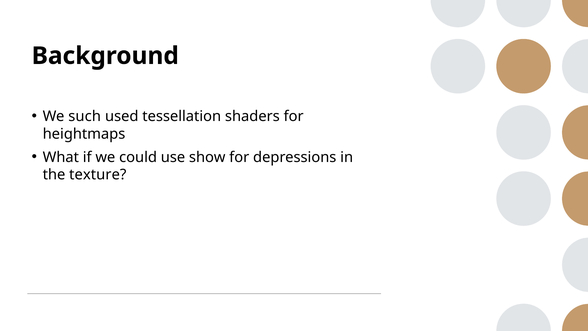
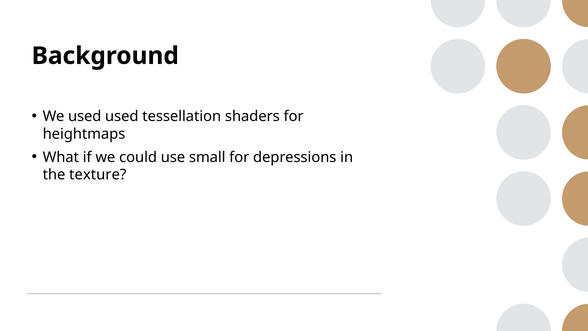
We such: such -> used
show: show -> small
